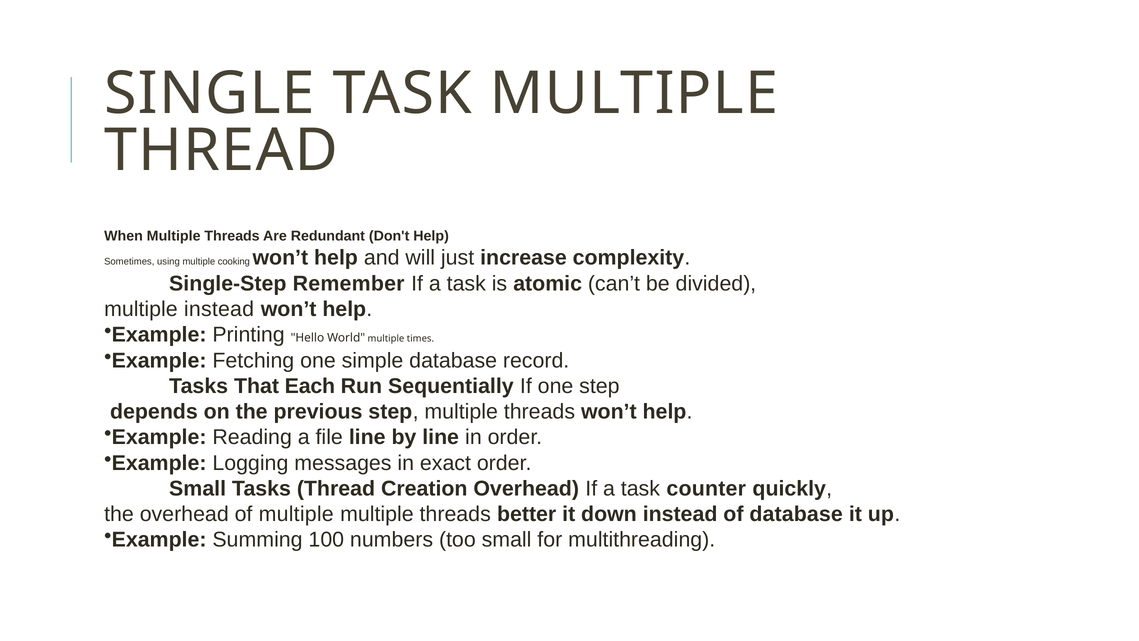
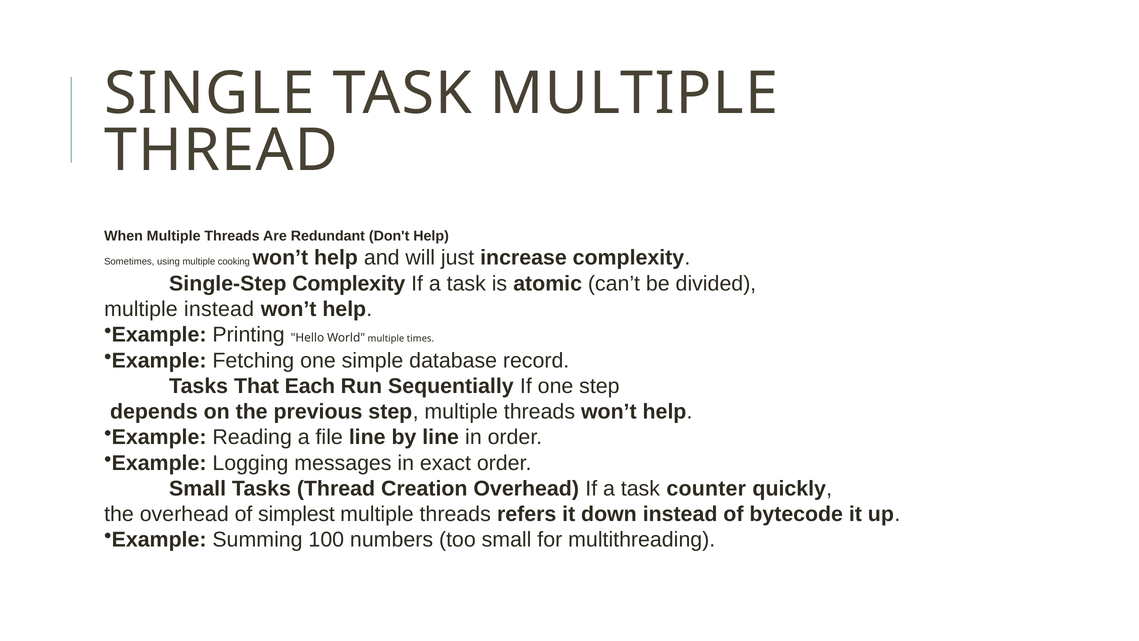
Single-Step Remember: Remember -> Complexity
of multiple: multiple -> simplest
better: better -> refers
of database: database -> bytecode
